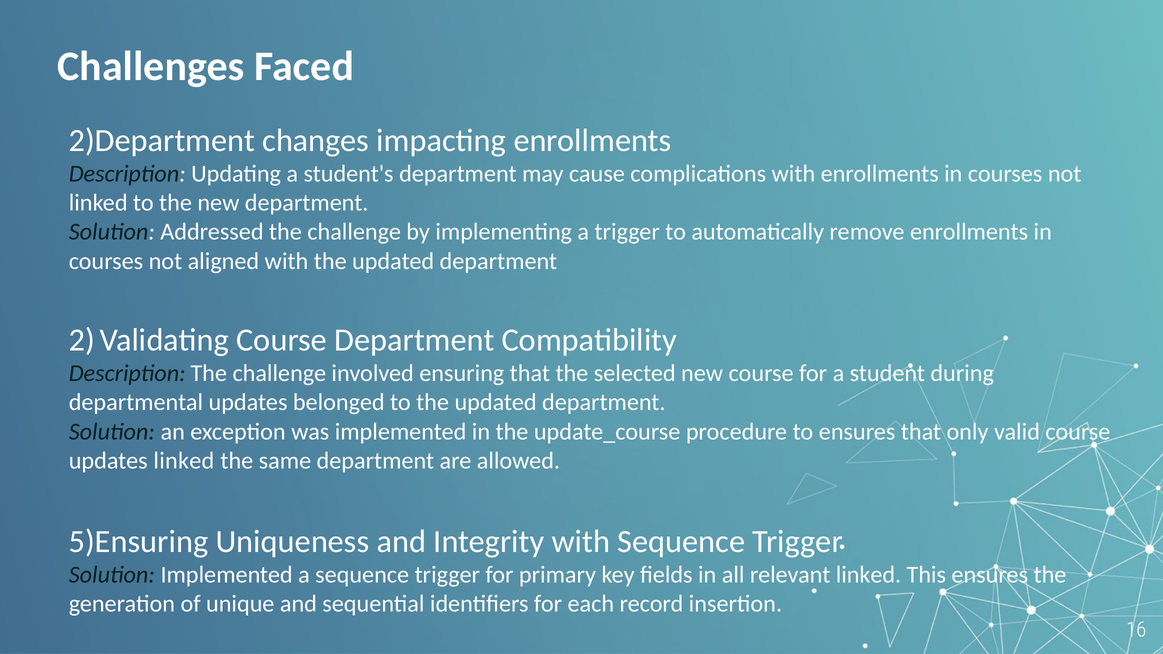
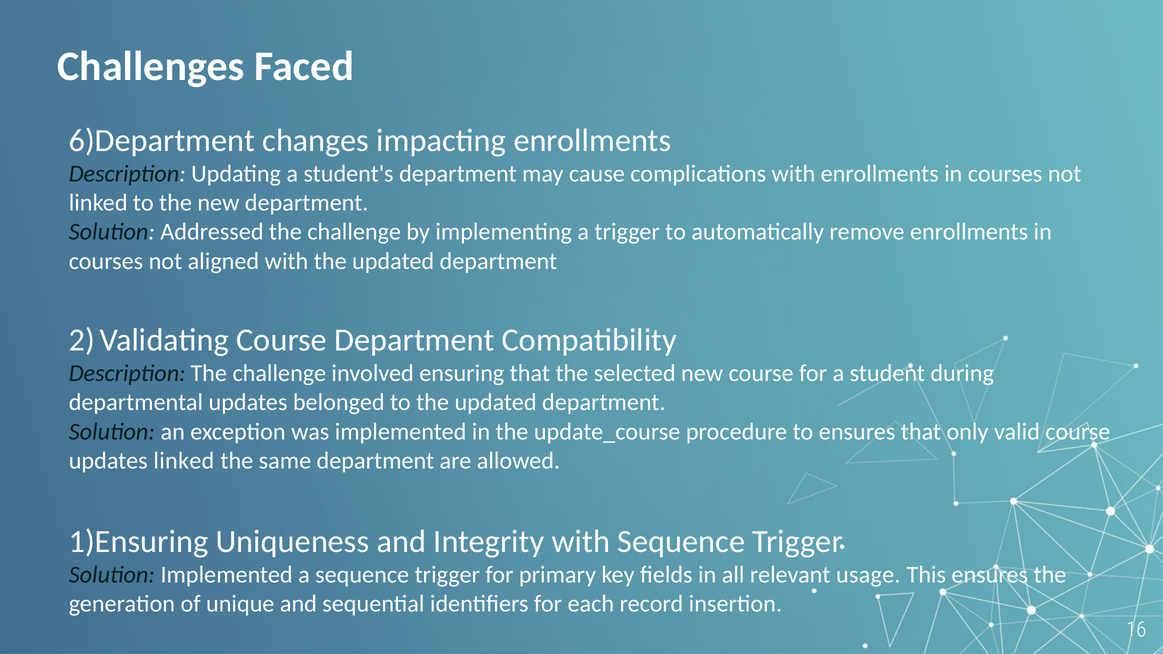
2)Department: 2)Department -> 6)Department
5)Ensuring: 5)Ensuring -> 1)Ensuring
relevant linked: linked -> usage
